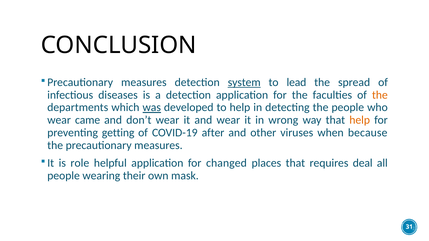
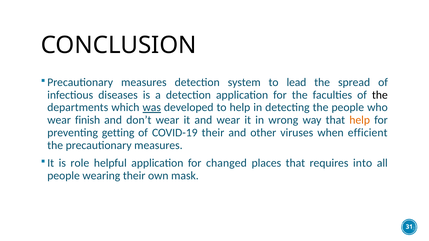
system underline: present -> none
the at (380, 95) colour: orange -> black
came: came -> finish
COVID-19 after: after -> their
because: because -> efficient
deal: deal -> into
